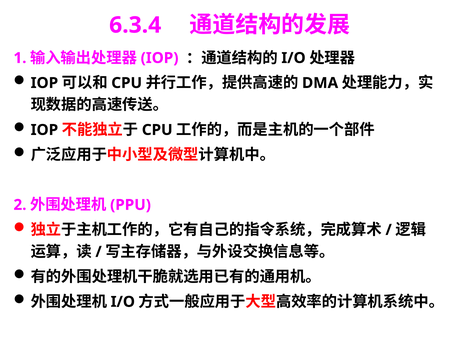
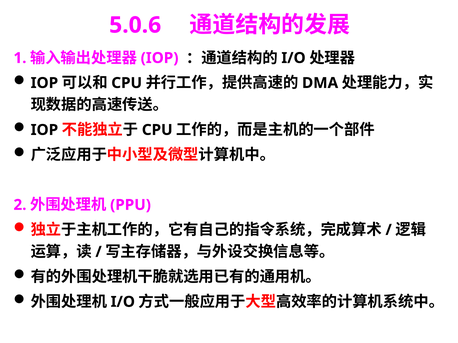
6.3.4: 6.3.4 -> 5.0.6
